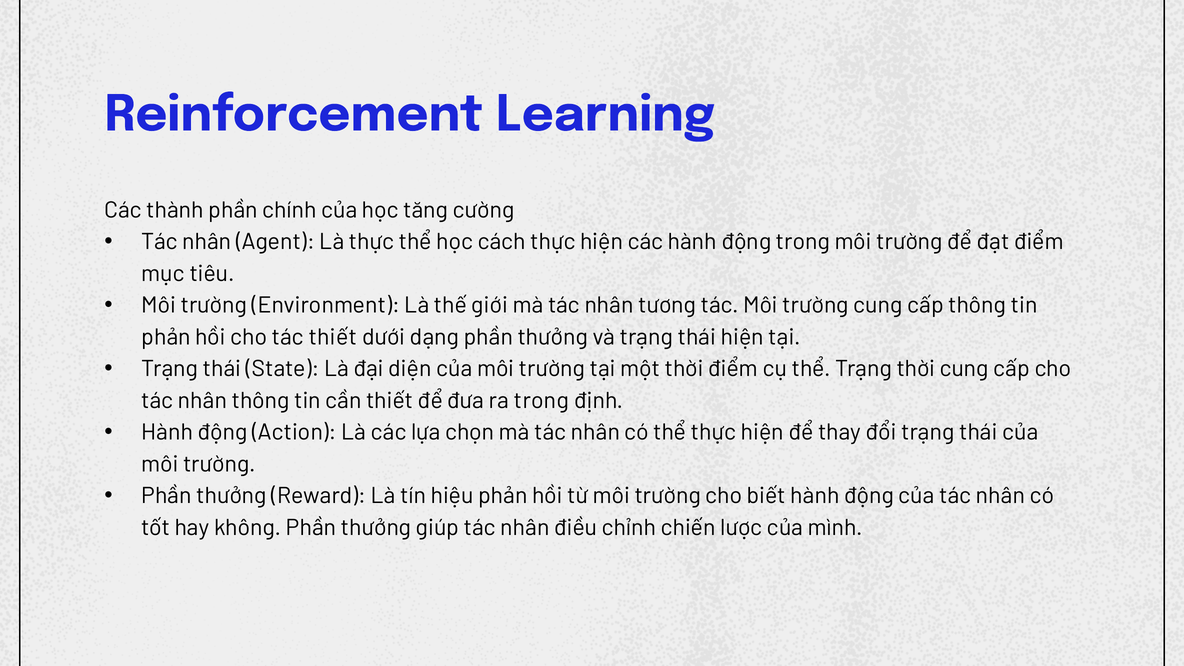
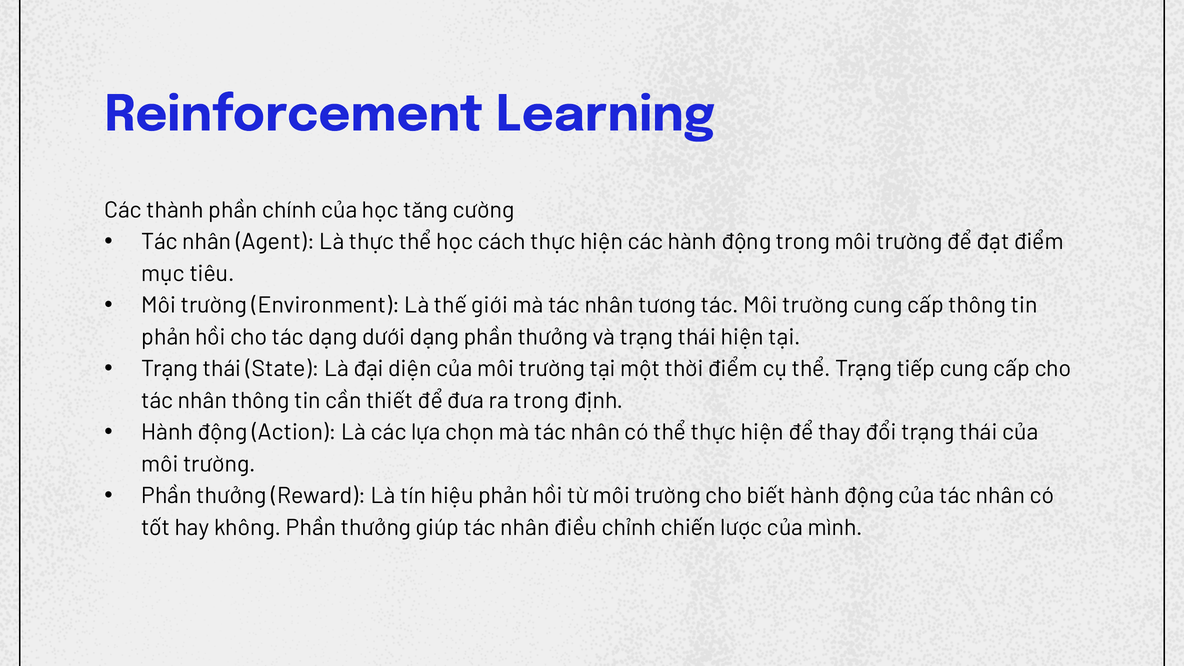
tác thiết: thiết -> dạng
Trạng thời: thời -> tiếp
